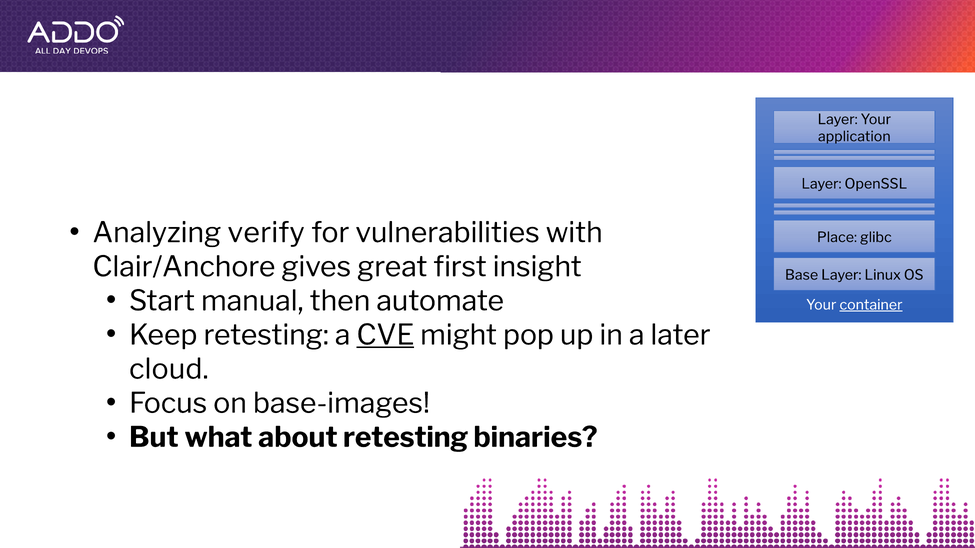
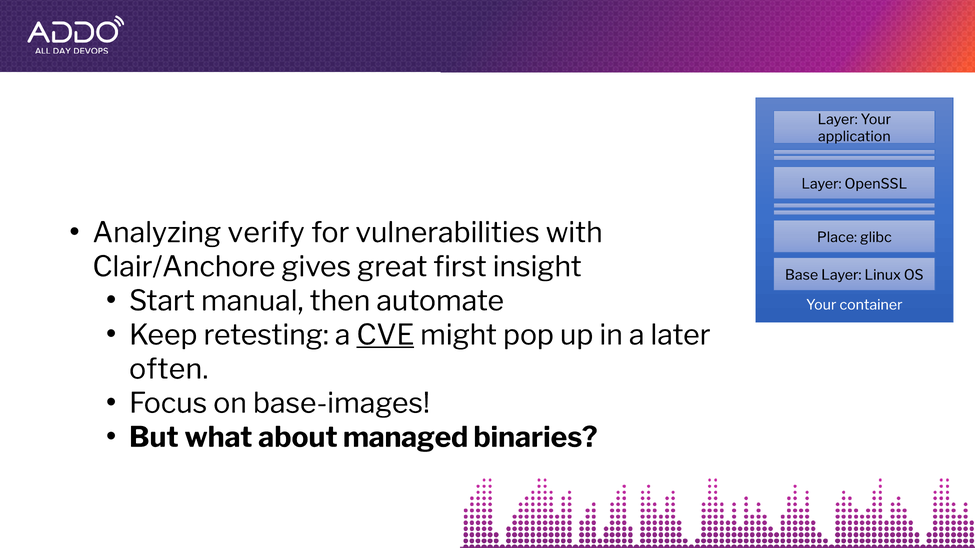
container underline: present -> none
cloud: cloud -> often
about retesting: retesting -> managed
